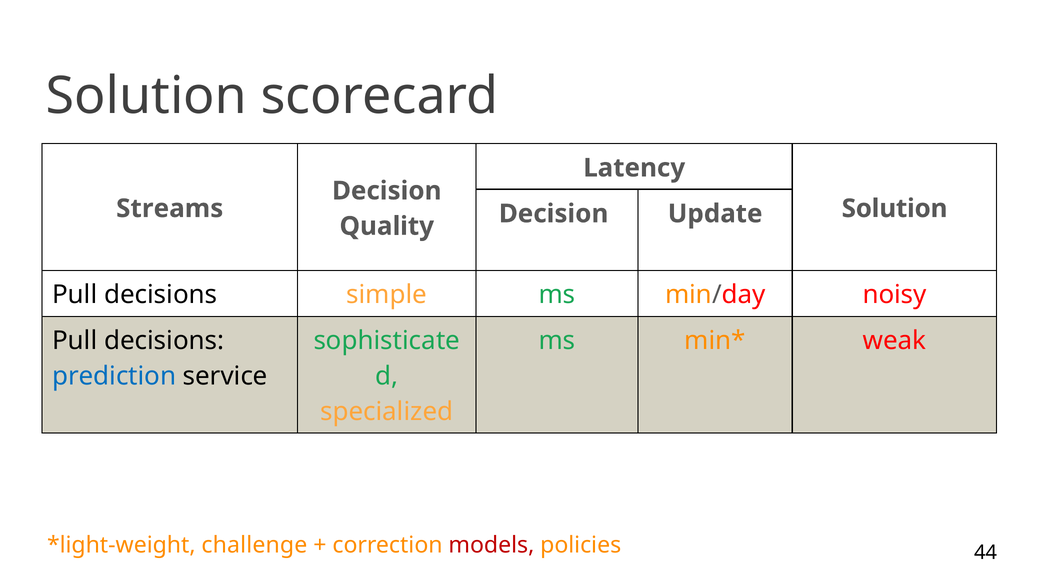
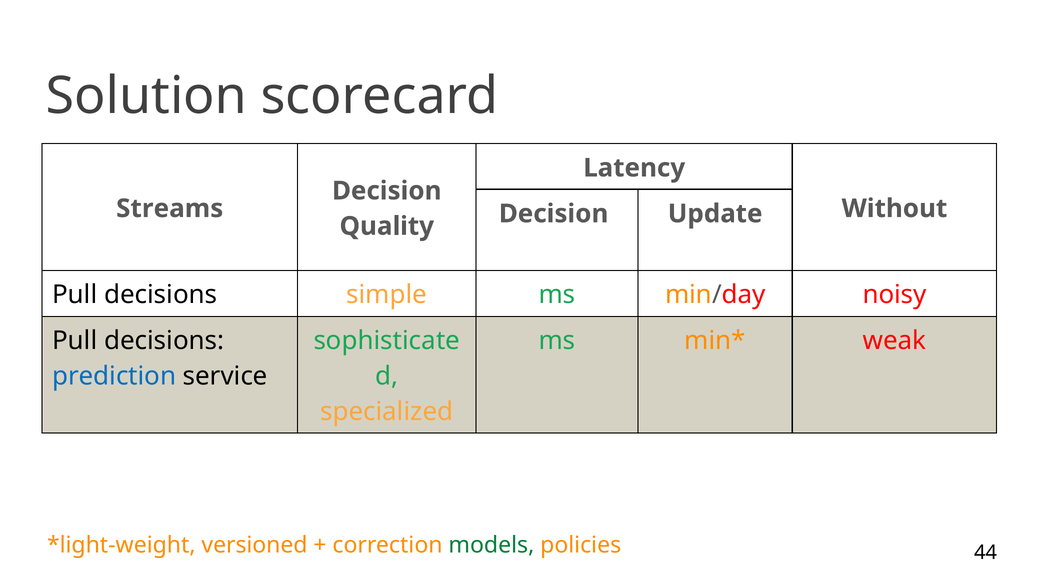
Solution at (895, 209): Solution -> Without
challenge: challenge -> versioned
models colour: red -> green
